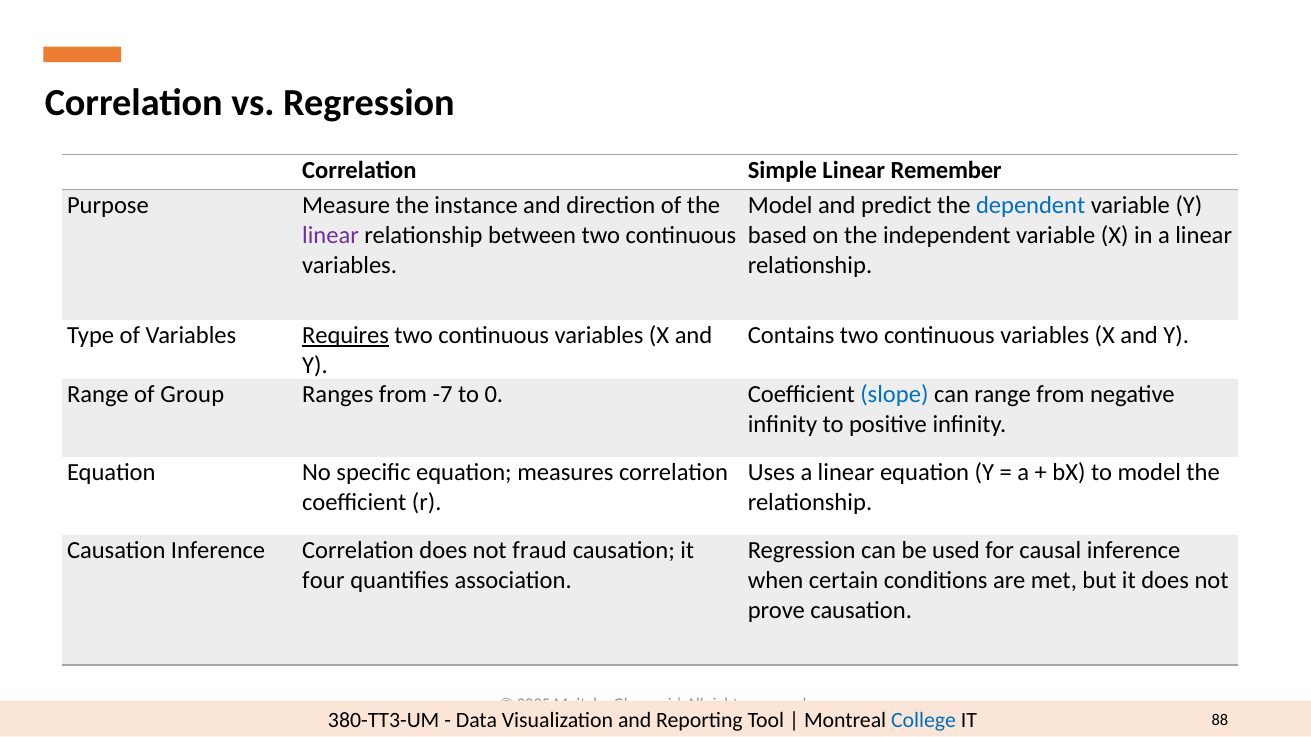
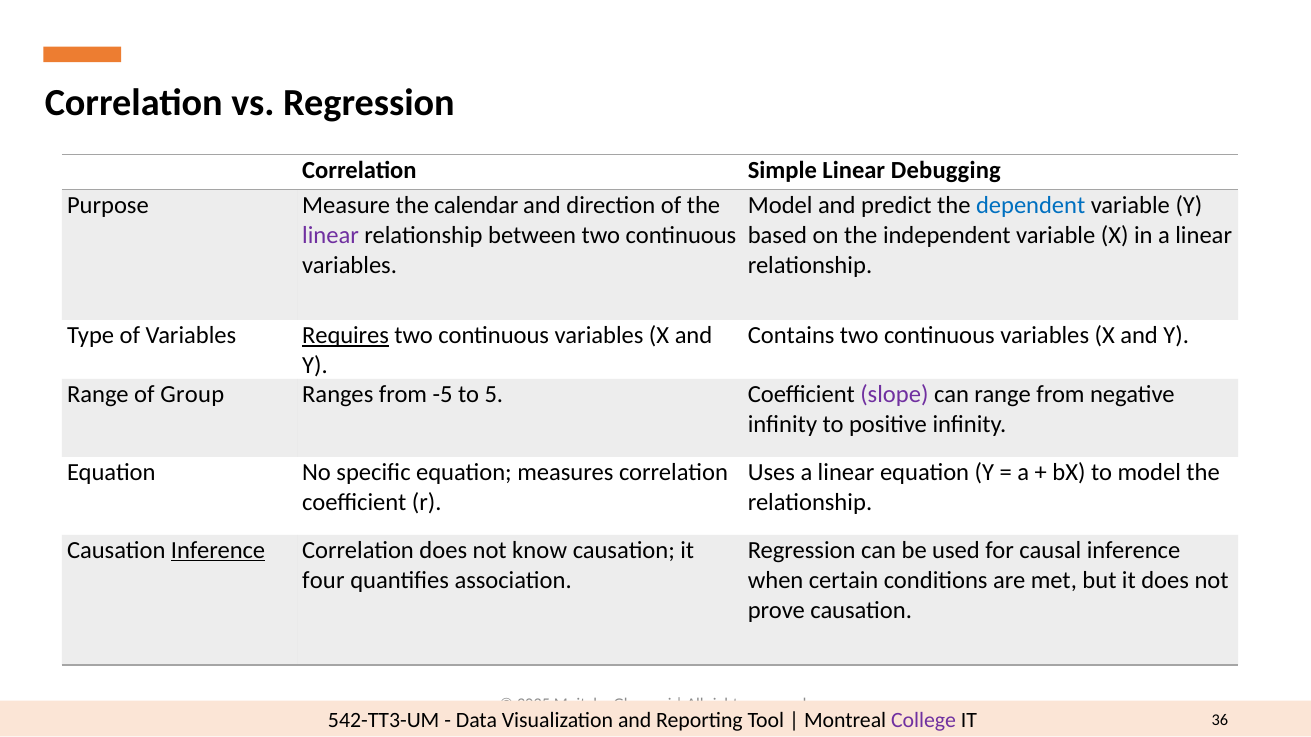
Remember: Remember -> Debugging
instance: instance -> calendar
-7: -7 -> -5
0: 0 -> 5
slope colour: blue -> purple
Inference at (218, 551) underline: none -> present
fraud: fraud -> know
380-TT3-UM: 380-TT3-UM -> 542-TT3-UM
College colour: blue -> purple
88: 88 -> 36
